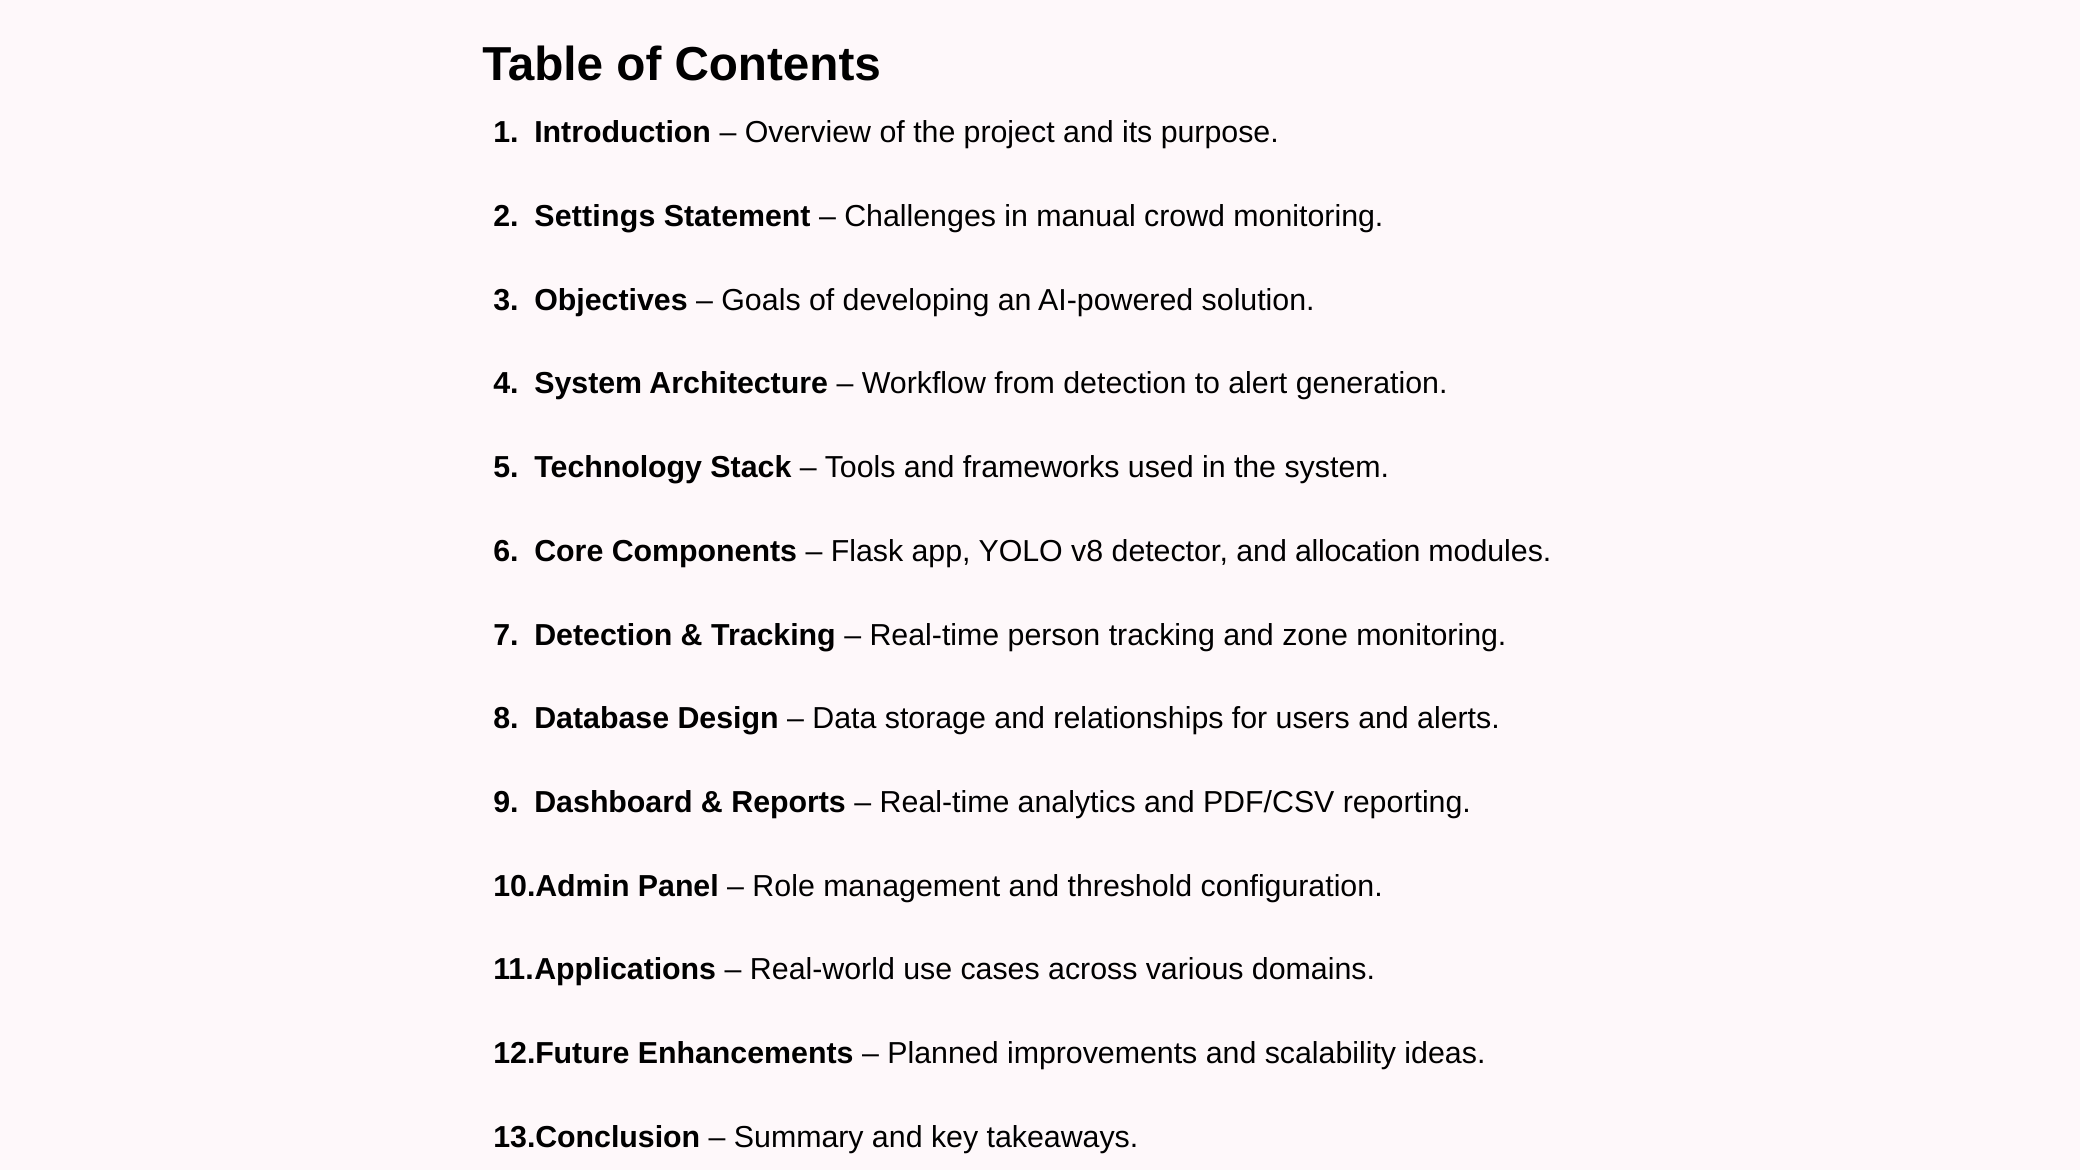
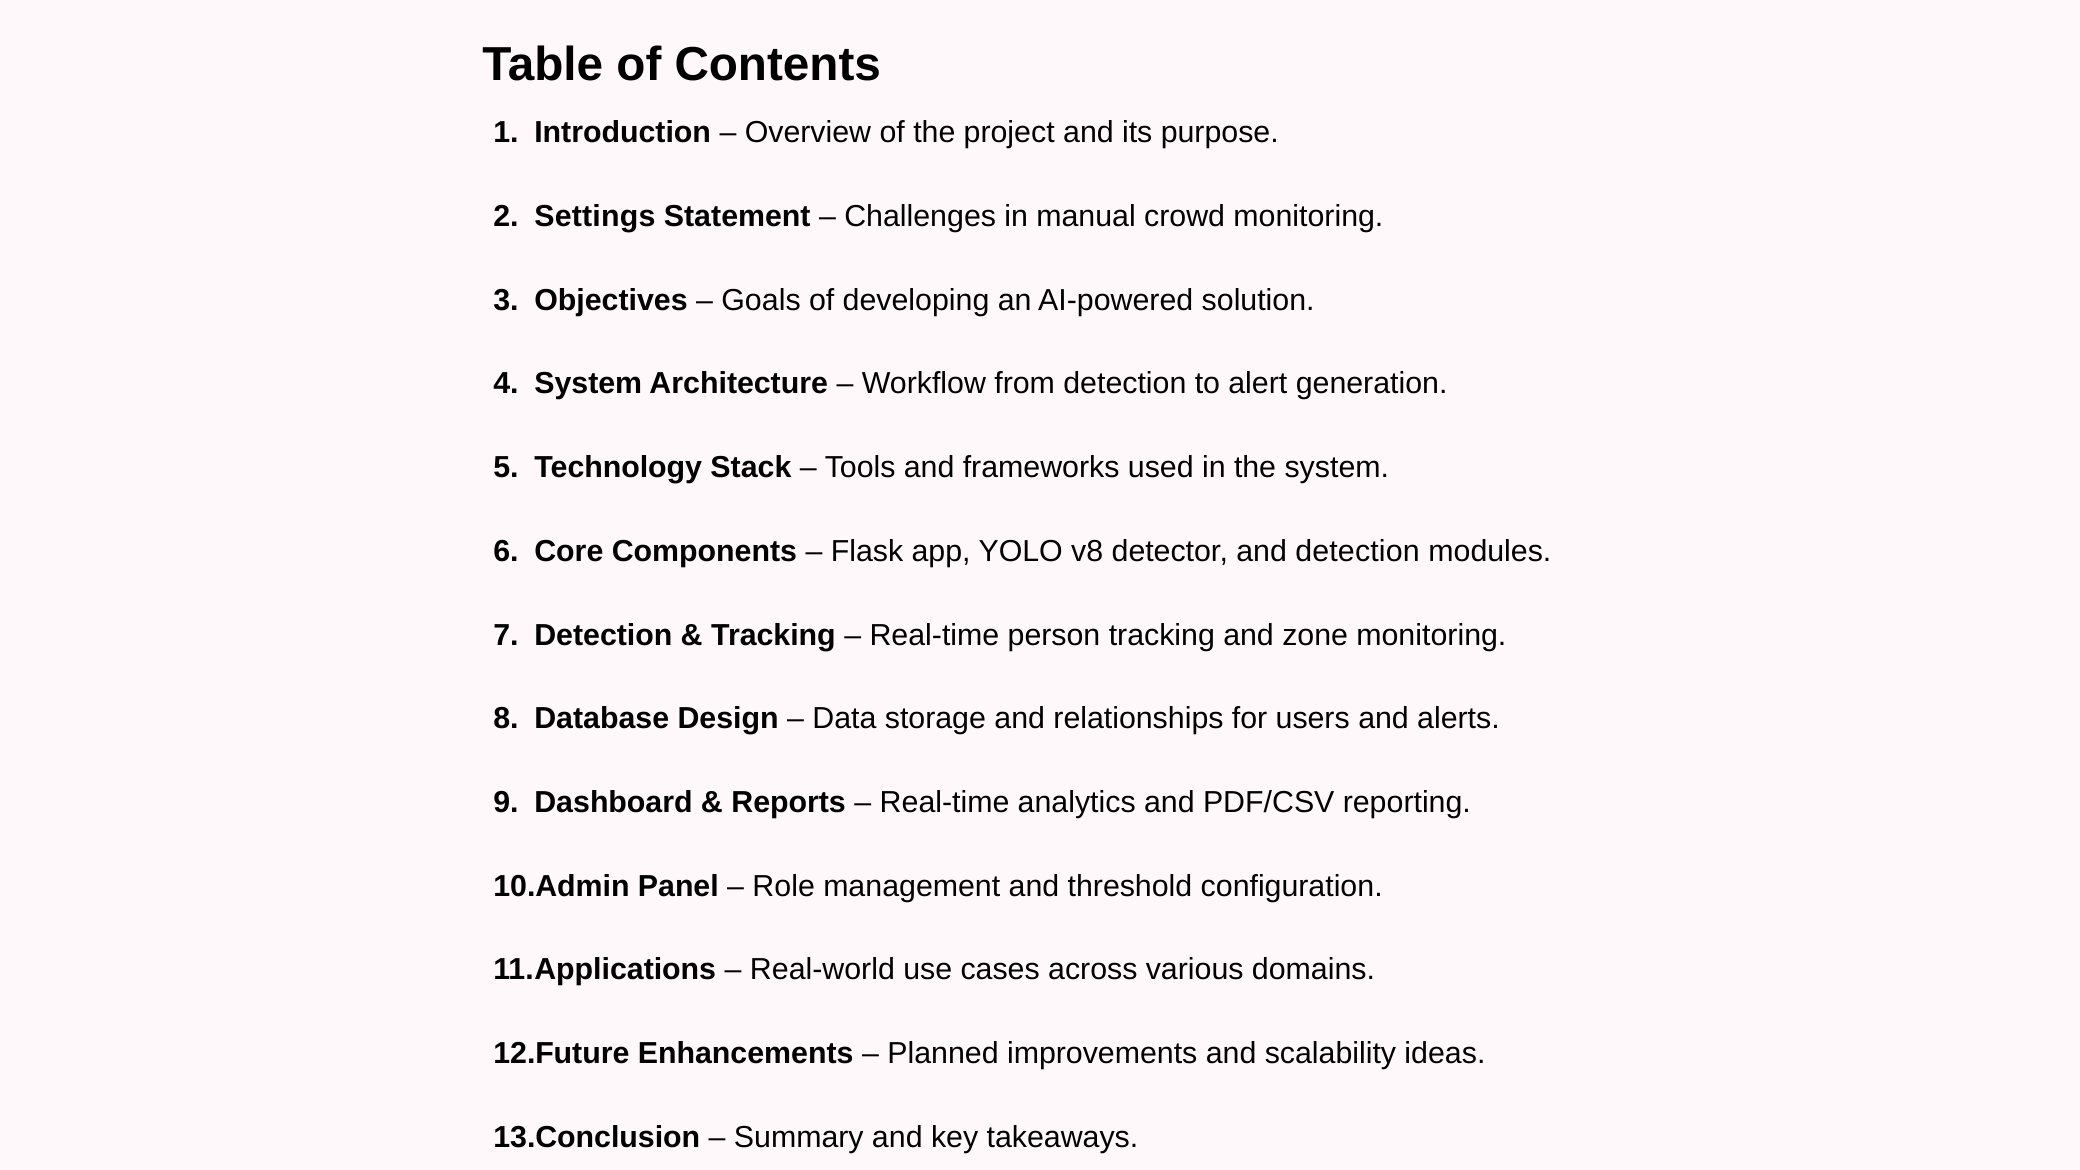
and allocation: allocation -> detection
